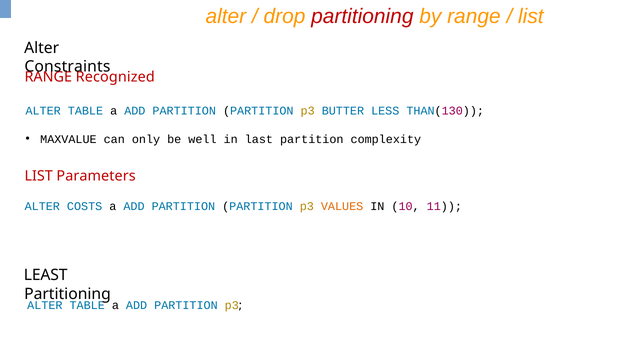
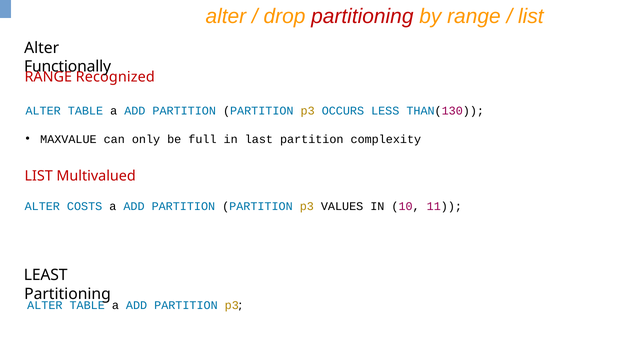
Constraints: Constraints -> Functionally
BUTTER: BUTTER -> OCCURS
well: well -> full
Parameters: Parameters -> Multivalued
VALUES colour: orange -> black
